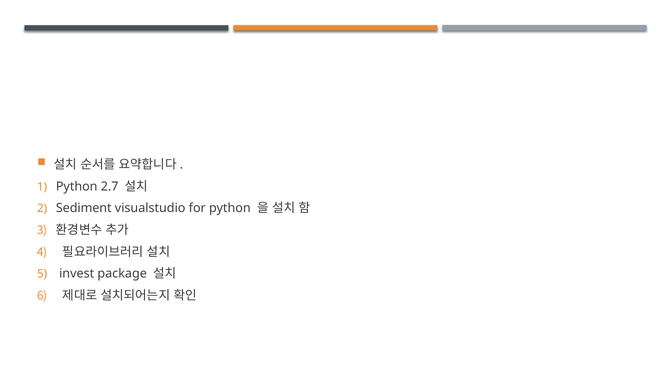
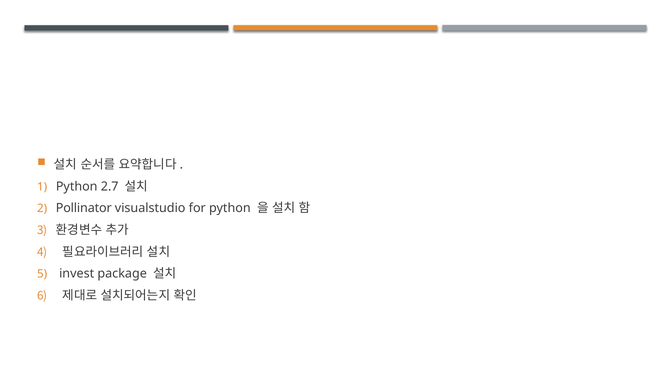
Sediment: Sediment -> Pollinator
